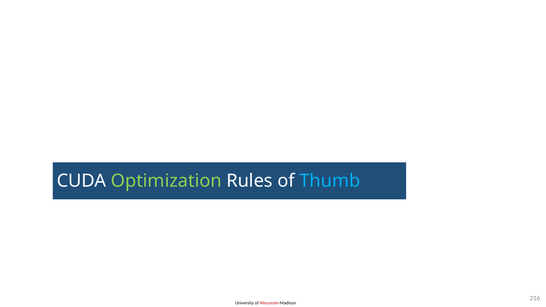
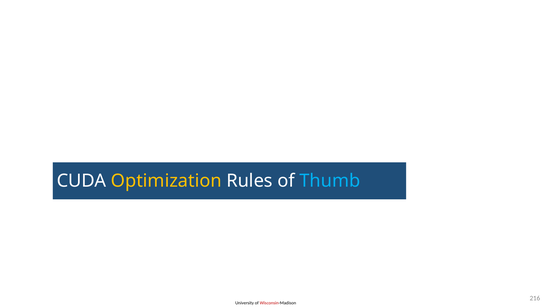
Optimization colour: light green -> yellow
